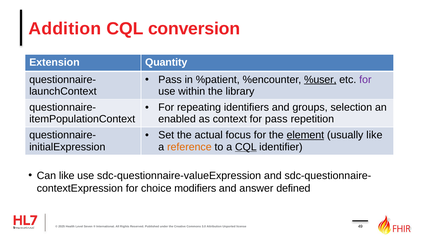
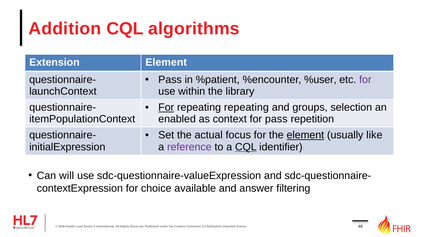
conversion: conversion -> algorithms
Extension Quantity: Quantity -> Element
%user underline: present -> none
For at (166, 108) underline: none -> present
repeating identifiers: identifiers -> repeating
reference colour: orange -> purple
Can like: like -> will
modifiers: modifiers -> available
defined: defined -> filtering
